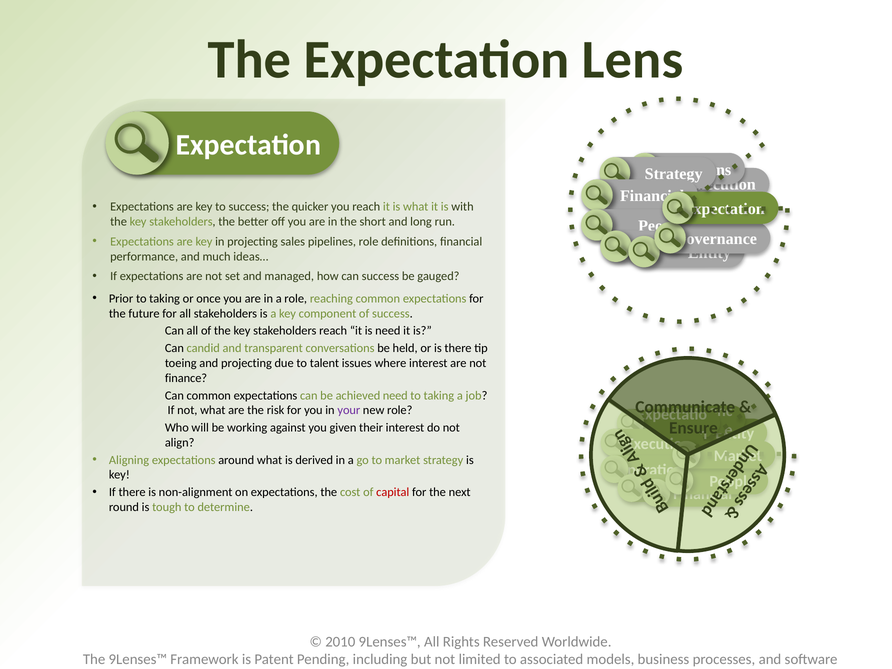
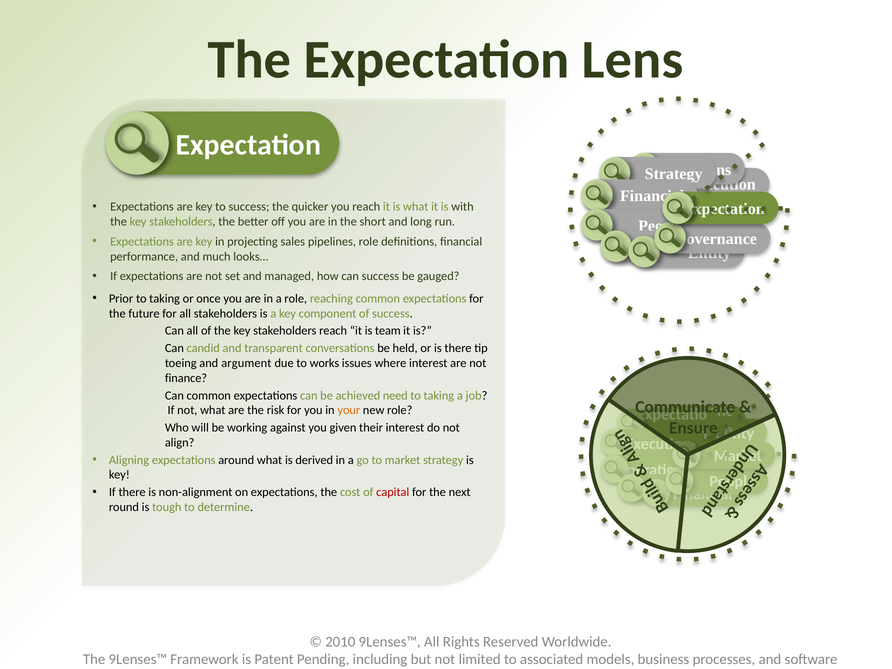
ideas…: ideas… -> looks…
is need: need -> team
and projecting: projecting -> argument
talent: talent -> works
your colour: purple -> orange
